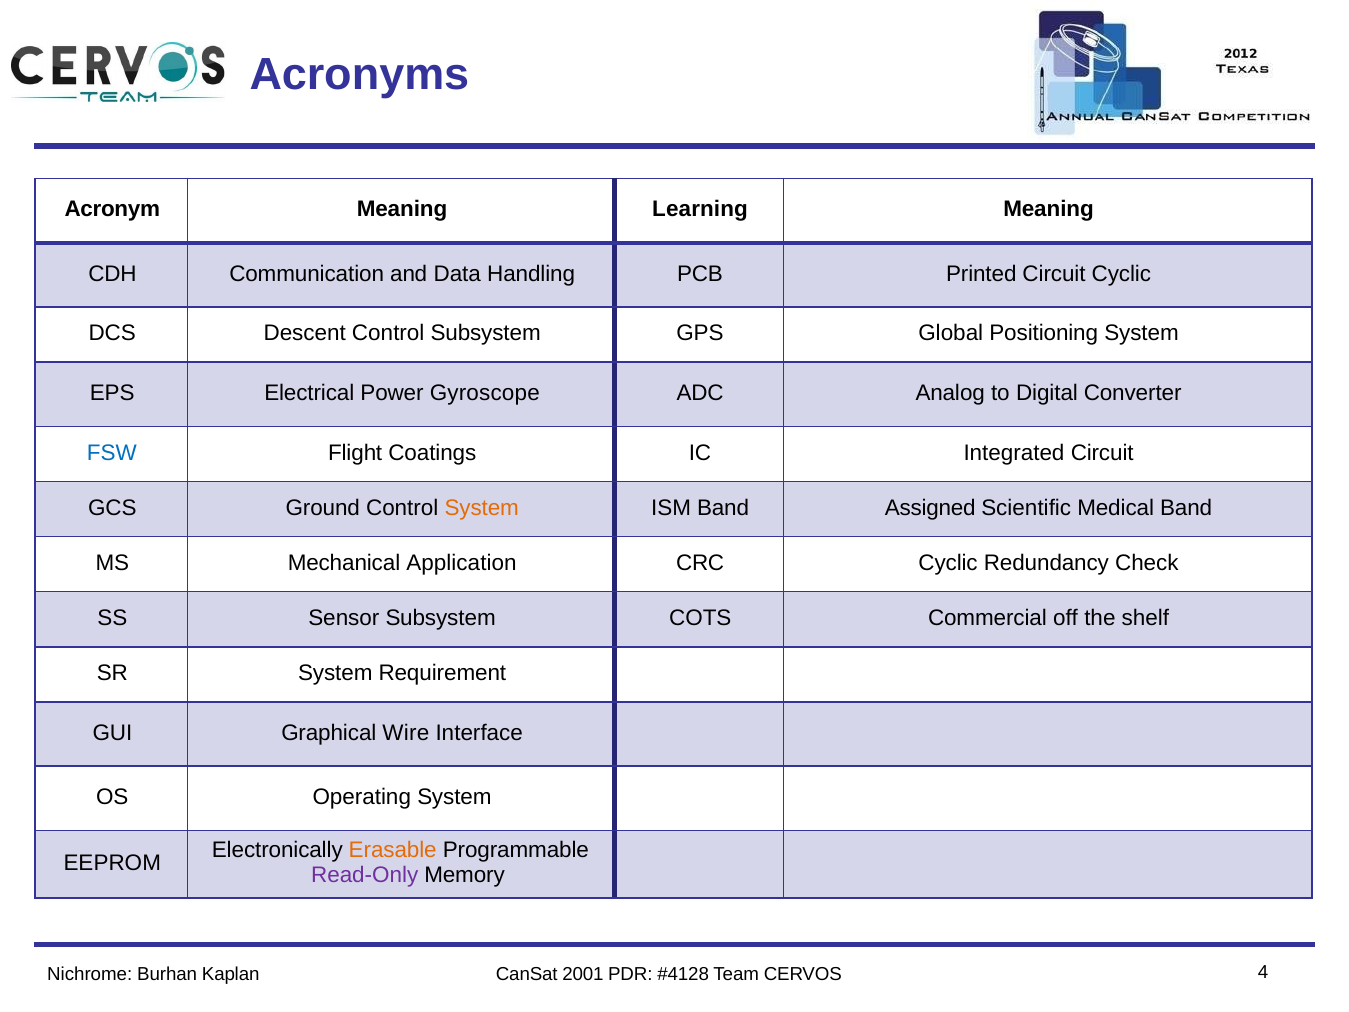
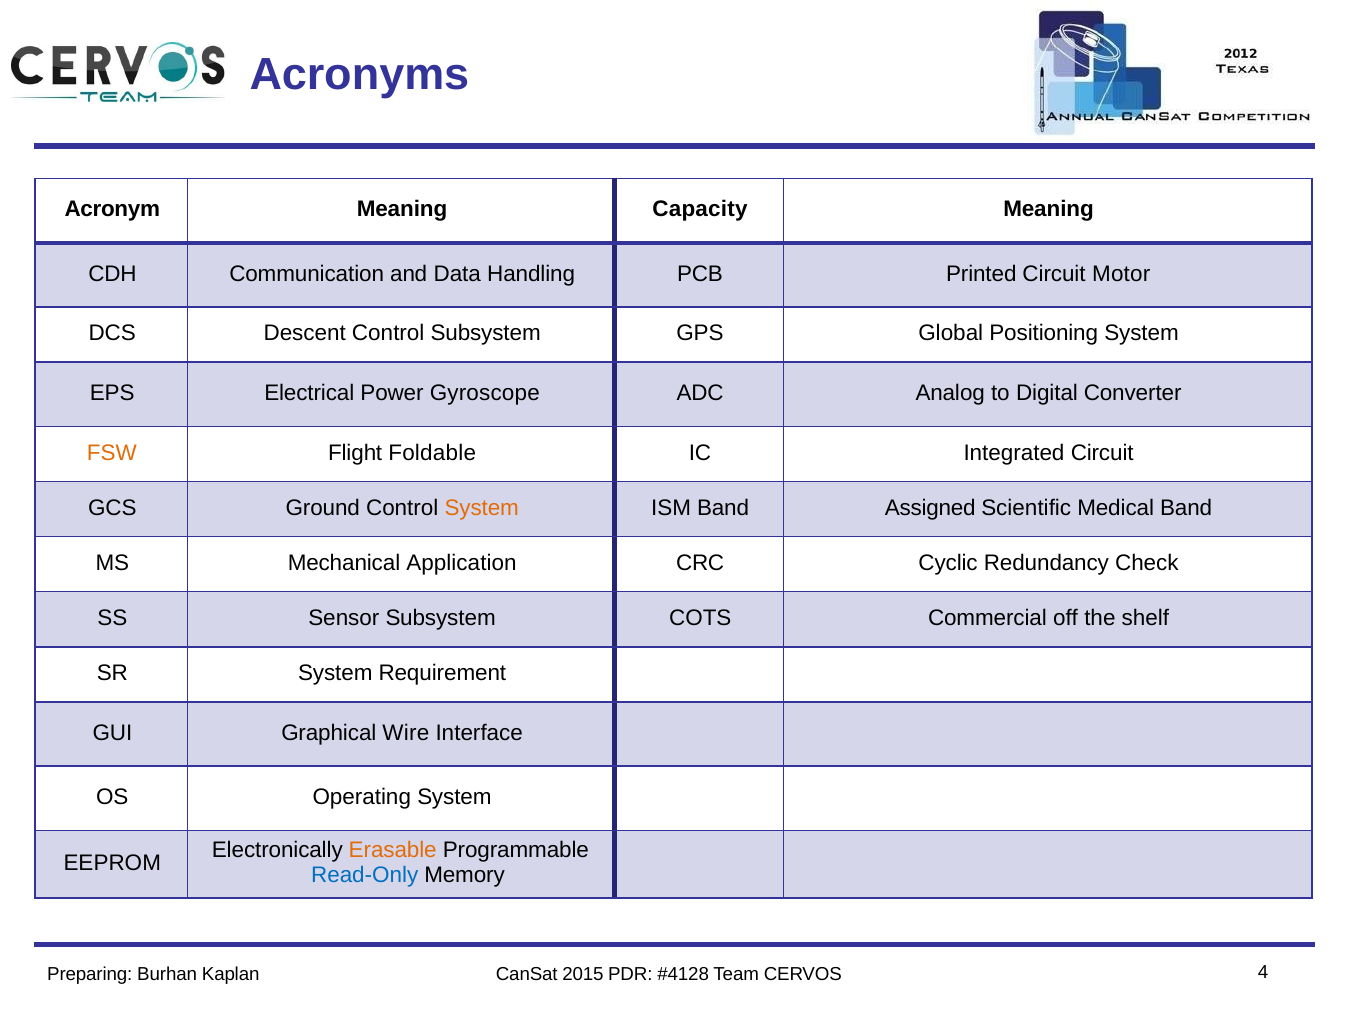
Learning: Learning -> Capacity
Circuit Cyclic: Cyclic -> Motor
FSW colour: blue -> orange
Coatings: Coatings -> Foldable
Read-Only colour: purple -> blue
Nichrome: Nichrome -> Preparing
2001: 2001 -> 2015
